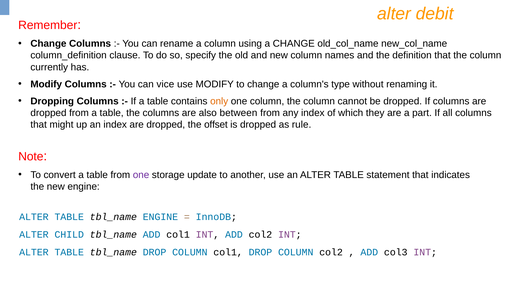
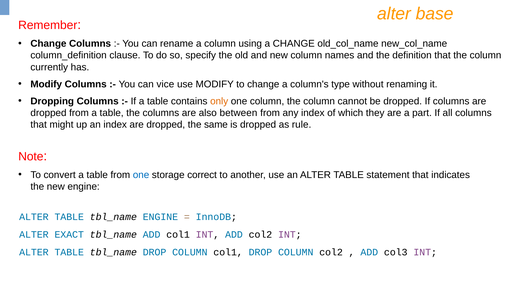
debit: debit -> base
offset: offset -> same
one at (141, 175) colour: purple -> blue
update: update -> correct
CHILD: CHILD -> EXACT
